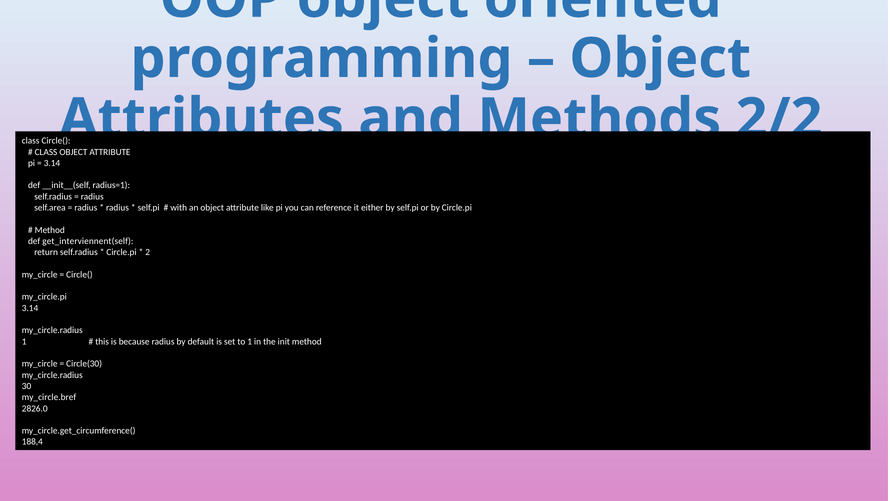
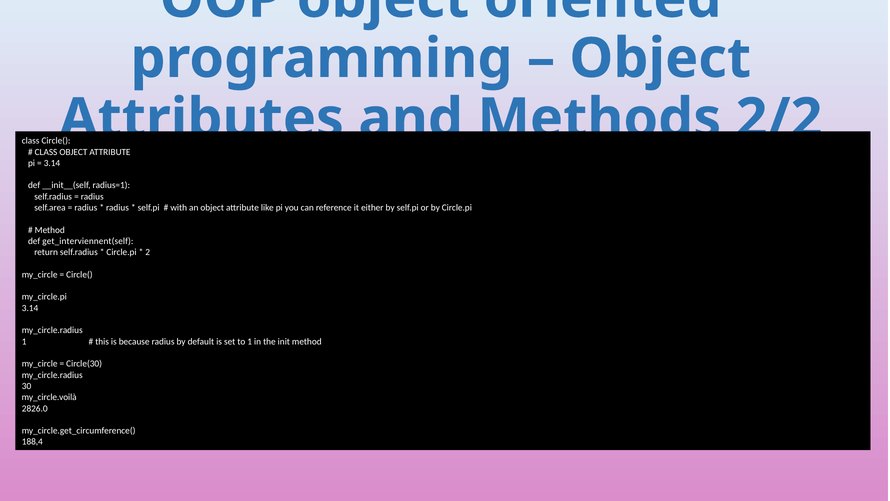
my_circle.bref: my_circle.bref -> my_circle.voilà
